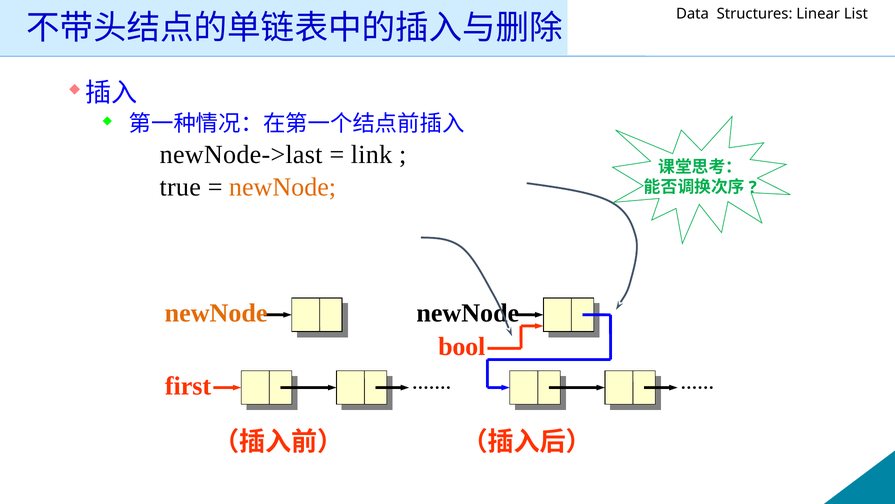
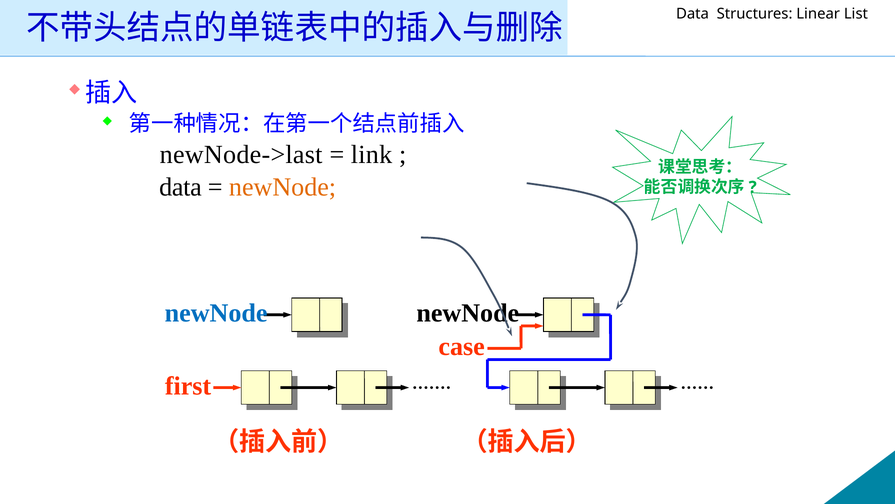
true at (180, 187): true -> data
newNode at (216, 313) colour: orange -> blue
bool: bool -> case
